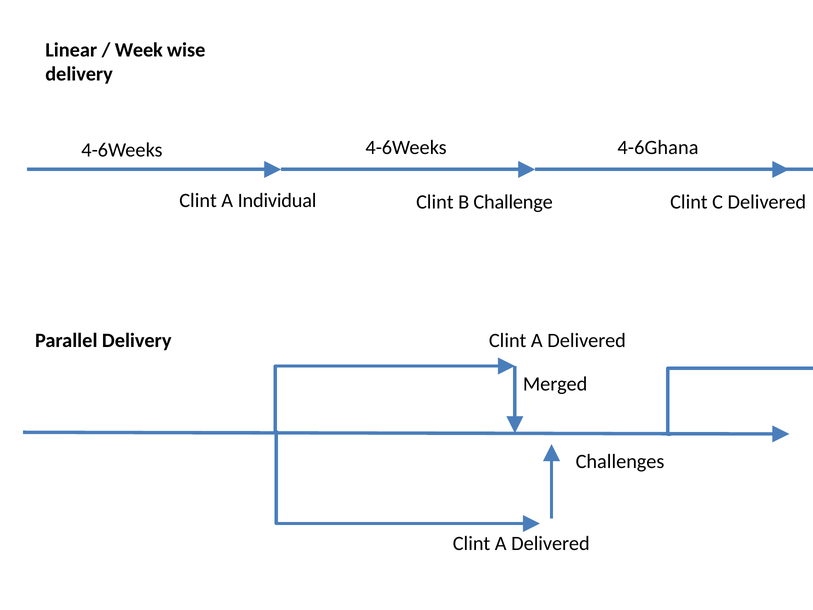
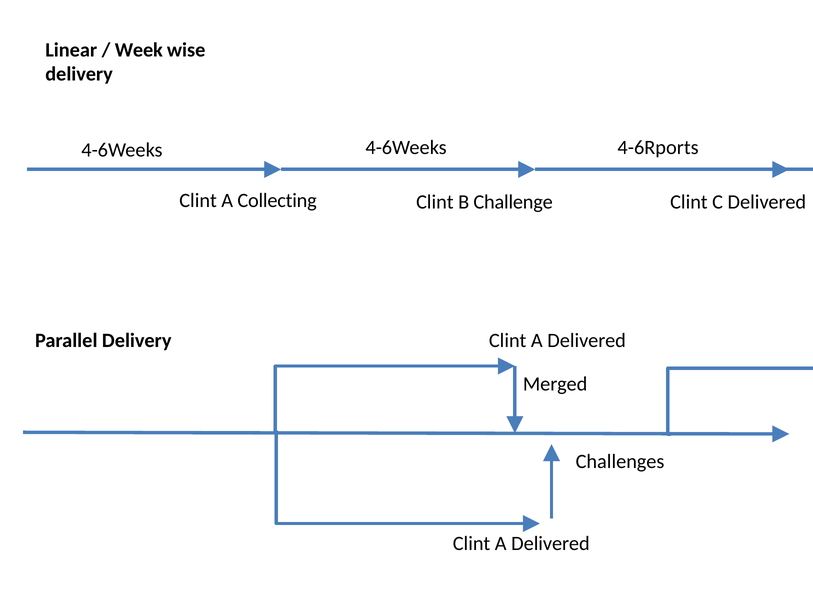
4-6Ghana: 4-6Ghana -> 4-6Rports
Individual: Individual -> Collecting
